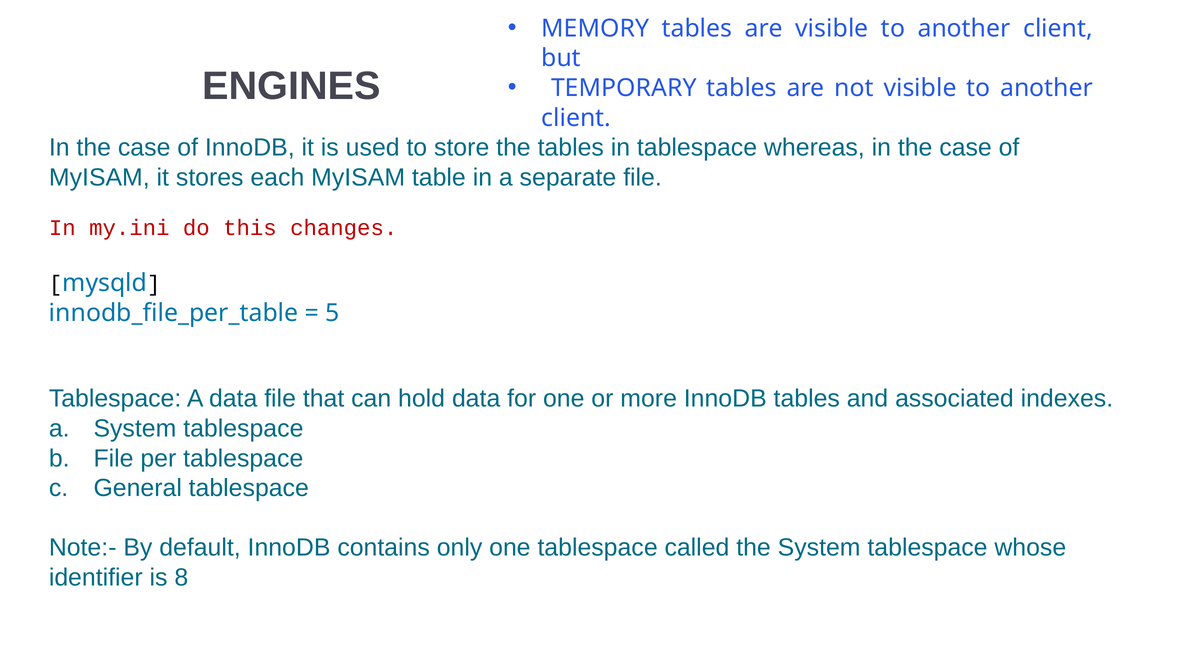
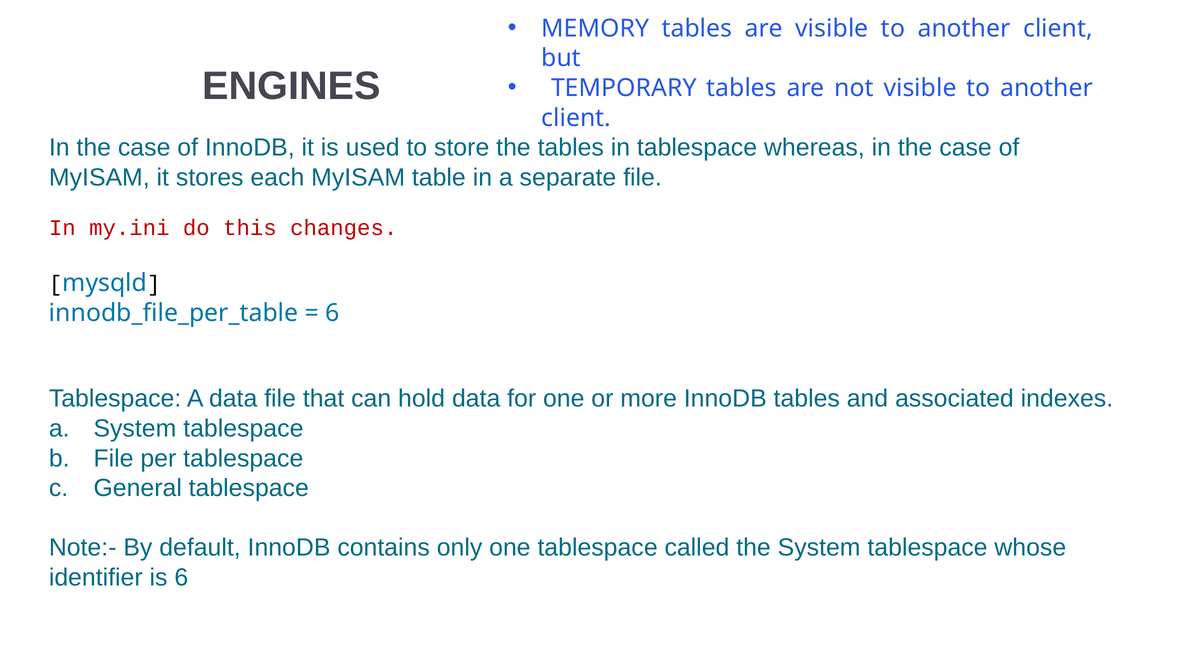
5 at (332, 313): 5 -> 6
is 8: 8 -> 6
